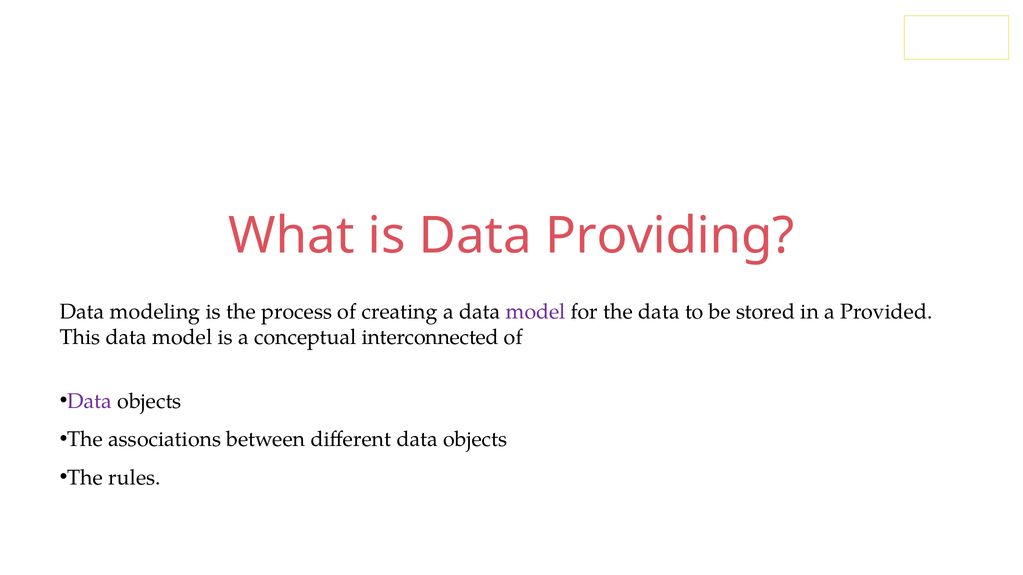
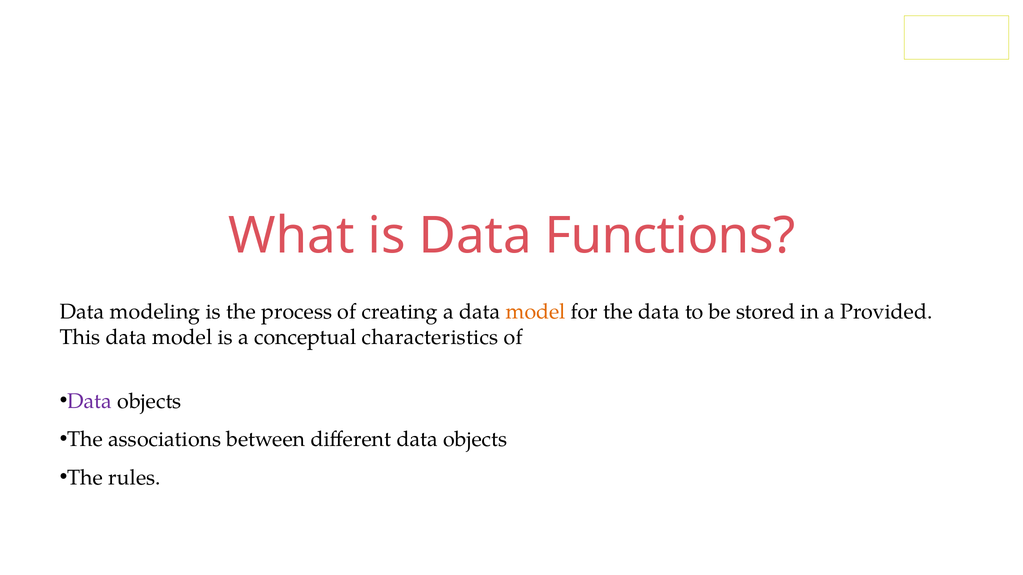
Providing: Providing -> Functions
model at (536, 312) colour: purple -> orange
interconnected: interconnected -> characteristics
